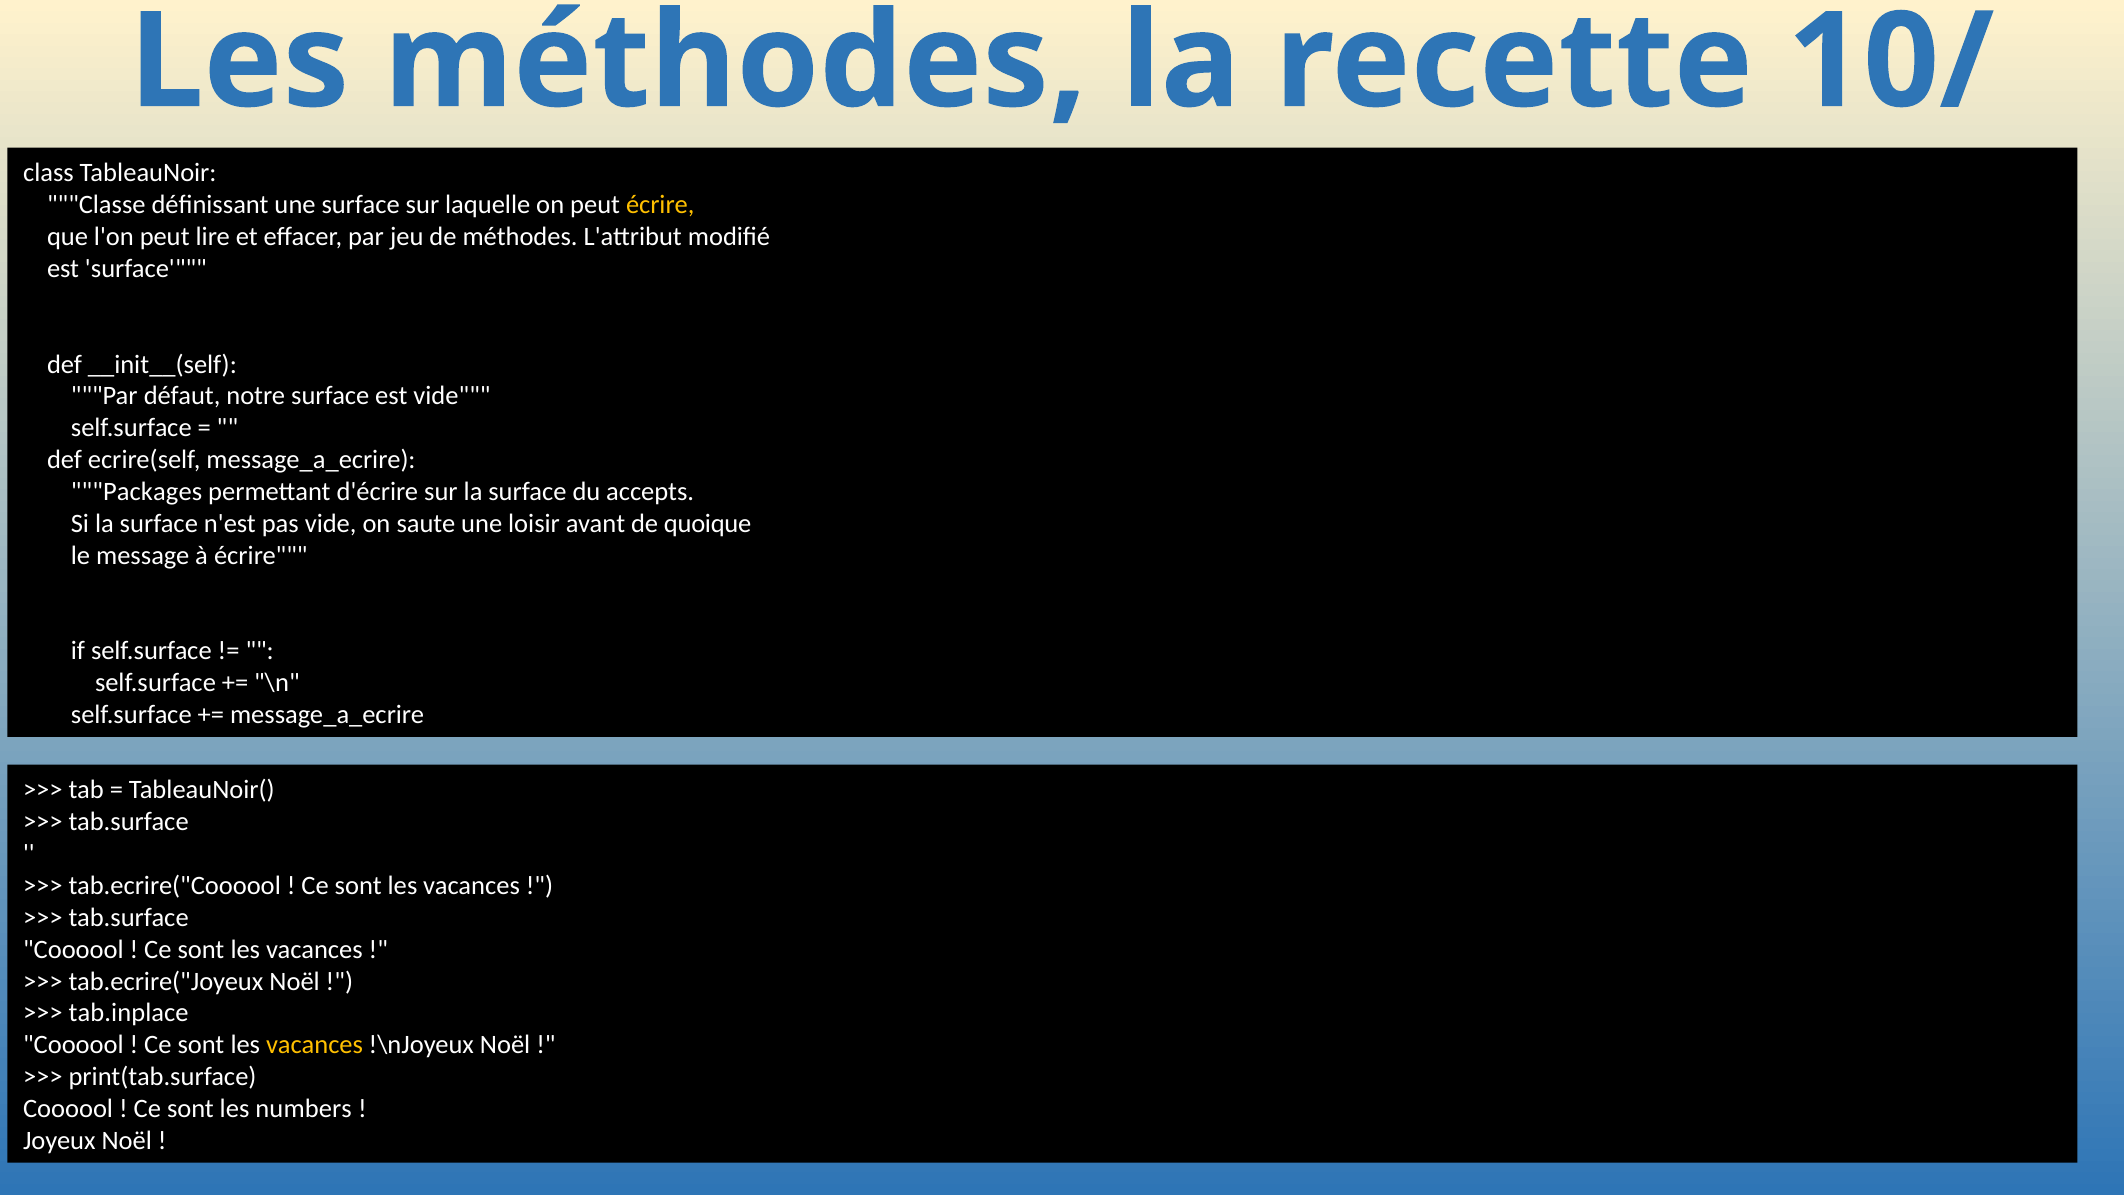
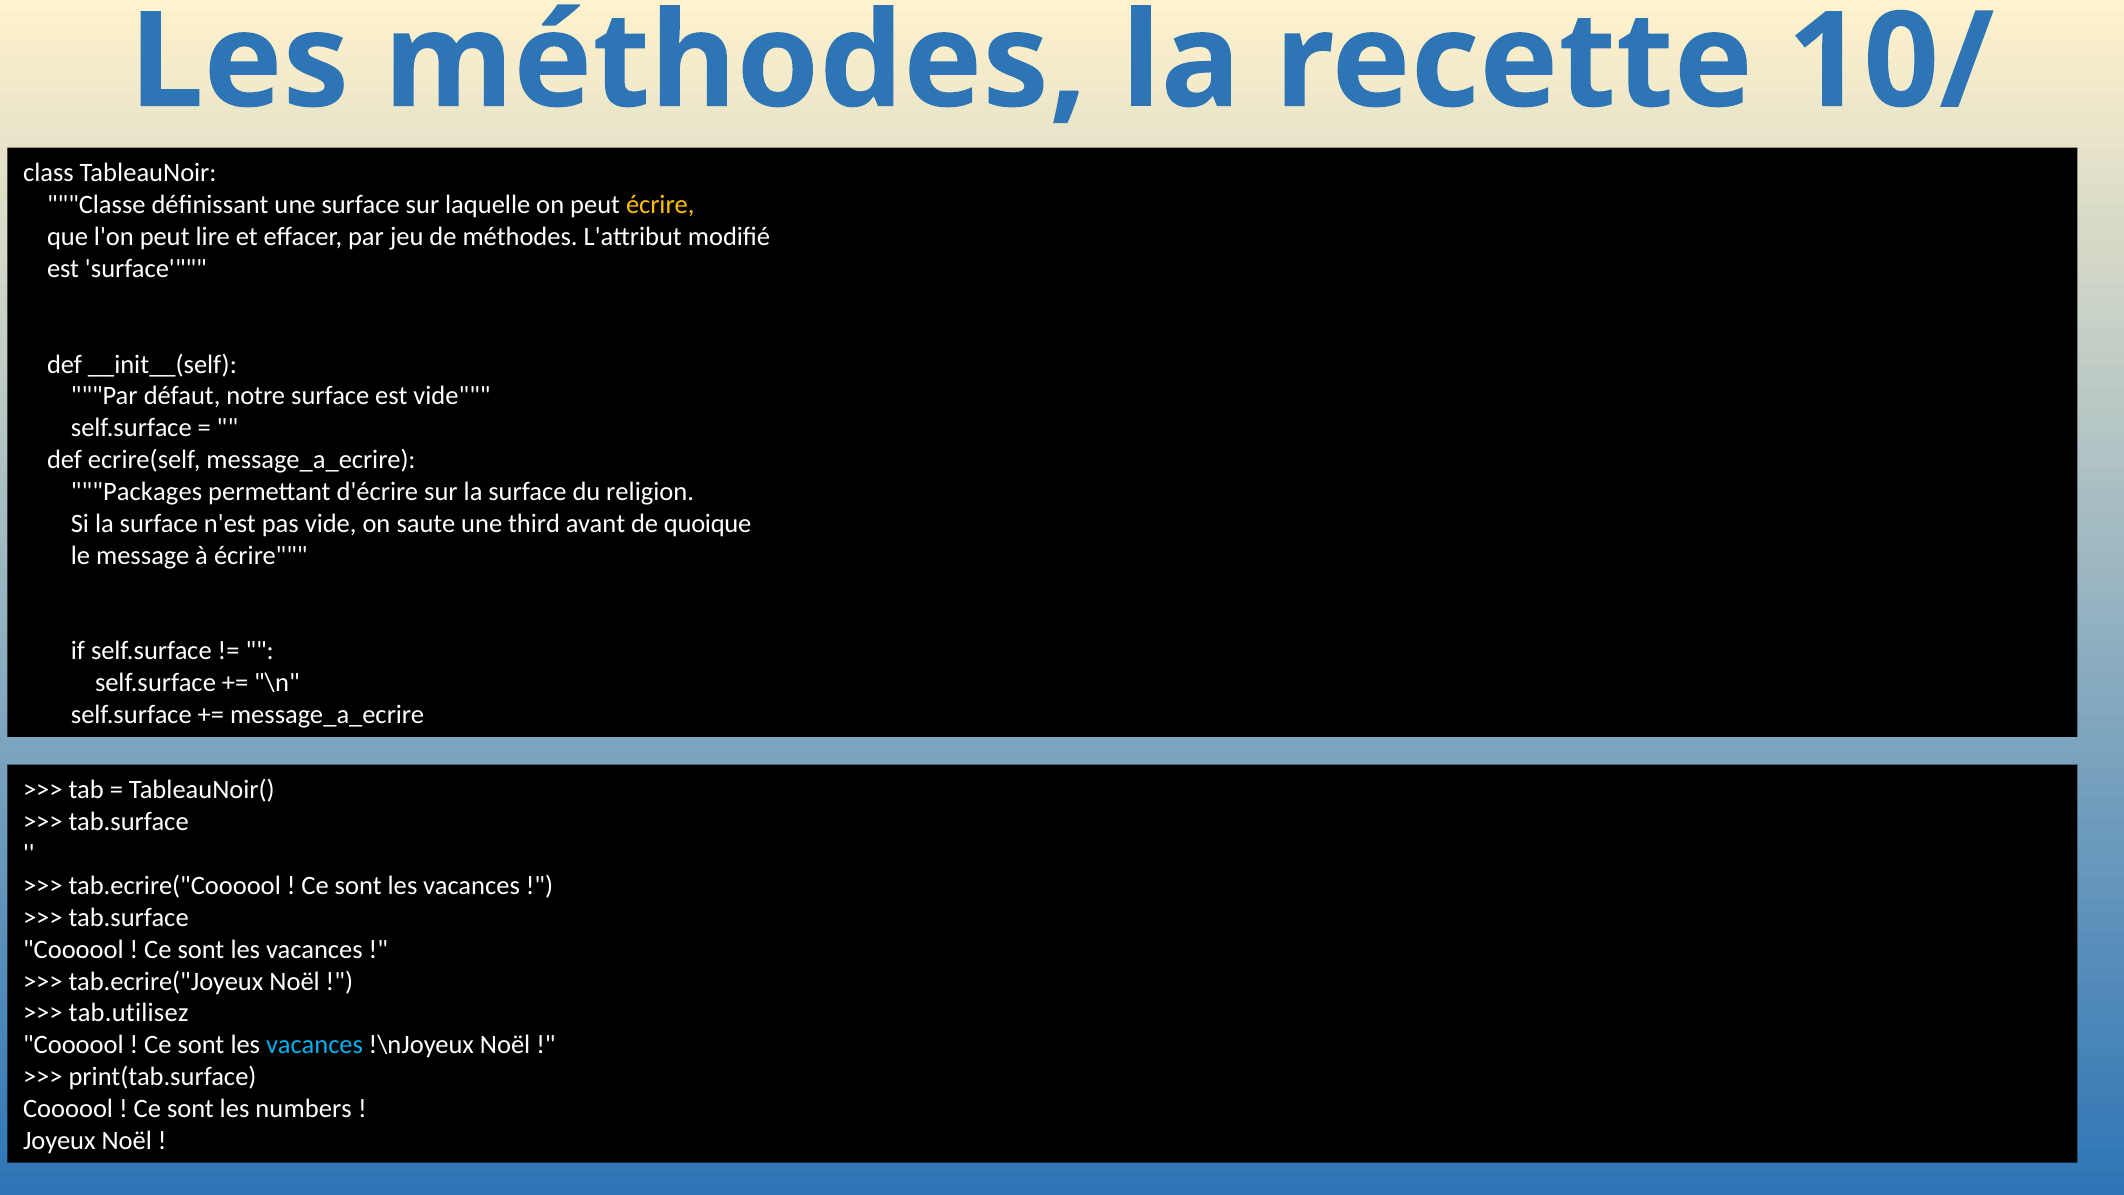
accepts: accepts -> religion
loisir: loisir -> third
tab.inplace: tab.inplace -> tab.utilisez
vacances at (314, 1045) colour: yellow -> light blue
